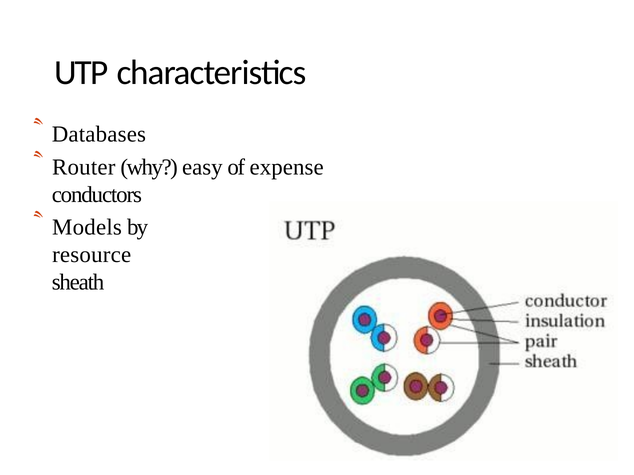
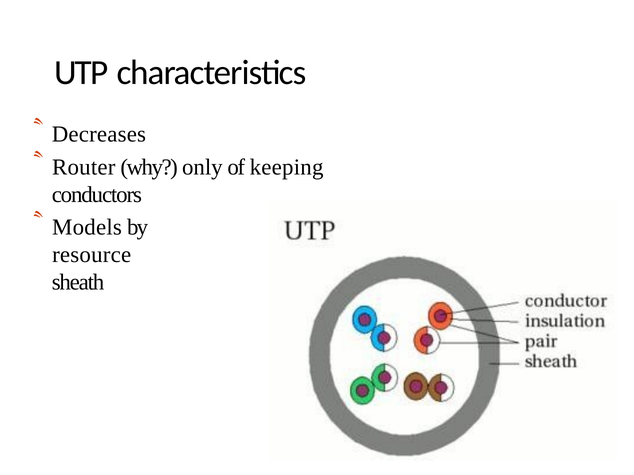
Databases: Databases -> Decreases
easy: easy -> only
expense: expense -> keeping
